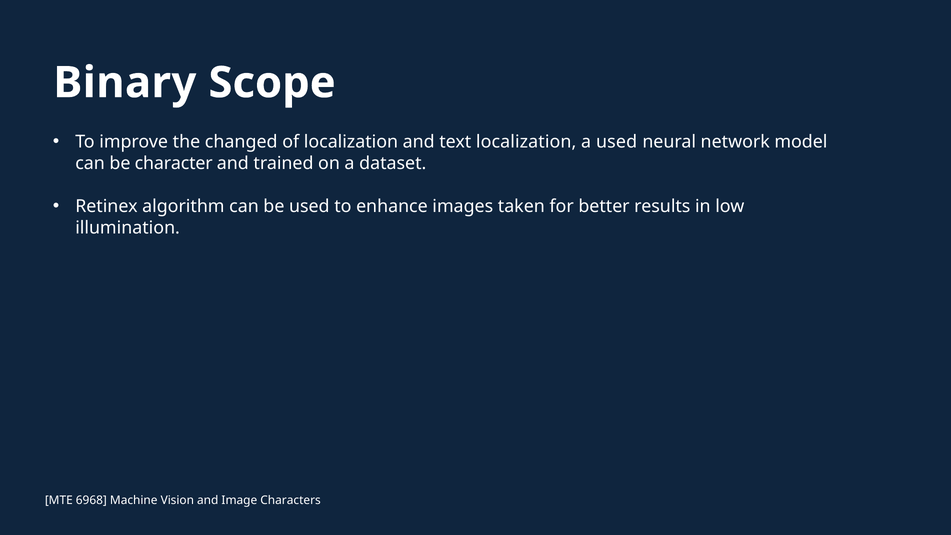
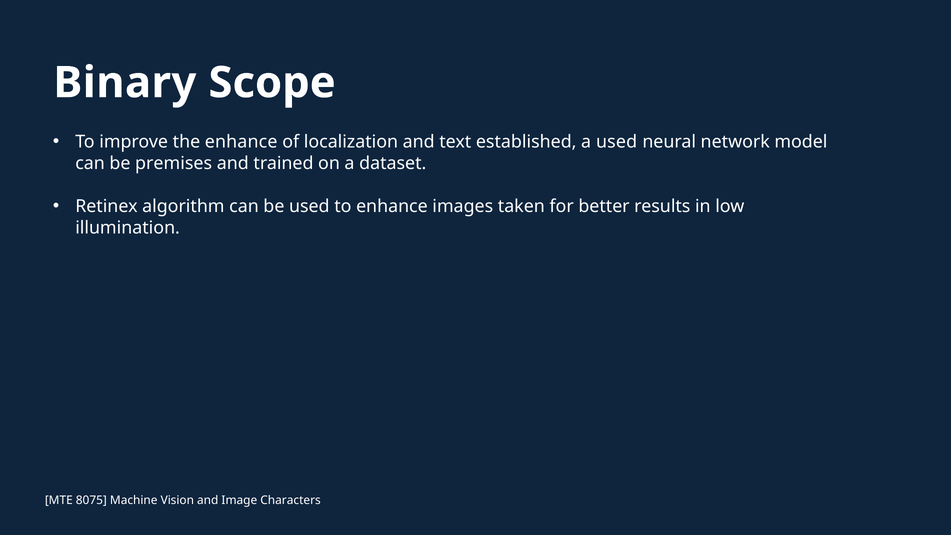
the changed: changed -> enhance
text localization: localization -> established
character: character -> premises
6968: 6968 -> 8075
